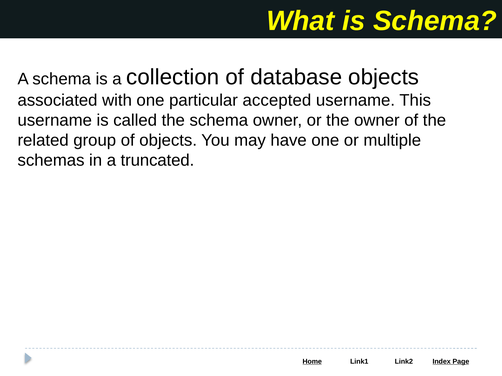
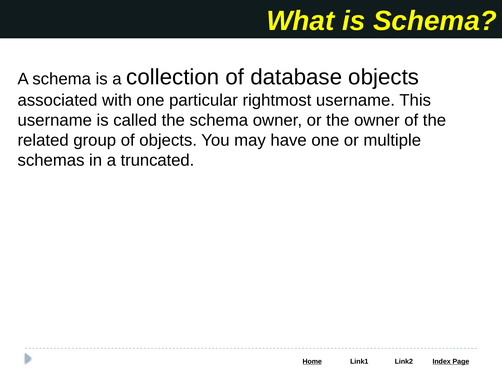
accepted: accepted -> rightmost
